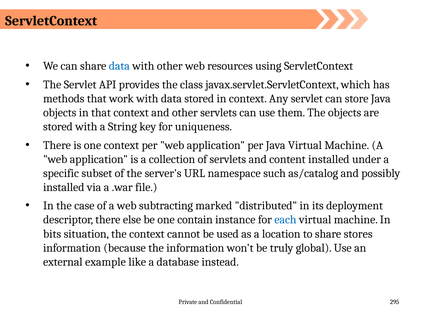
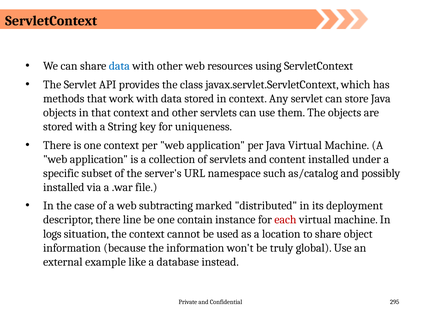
else: else -> line
each colour: blue -> red
bits: bits -> logs
stores: stores -> object
